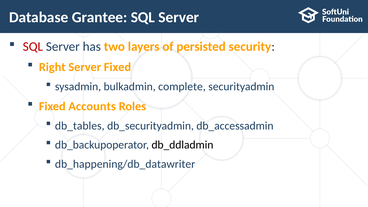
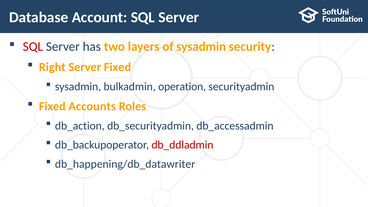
Grantee: Grantee -> Account
of persisted: persisted -> sysadmin
complete: complete -> operation
db_tables: db_tables -> db_action
db_ddladmin colour: black -> red
